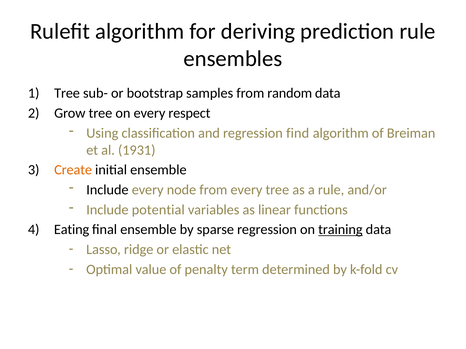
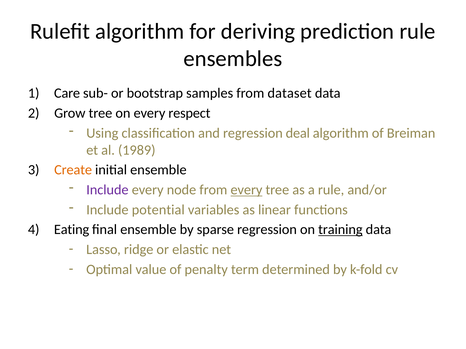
Tree at (67, 93): Tree -> Care
random: random -> dataset
find: find -> deal
1931: 1931 -> 1989
Include at (107, 190) colour: black -> purple
every at (246, 190) underline: none -> present
